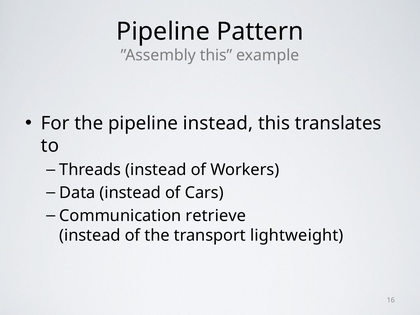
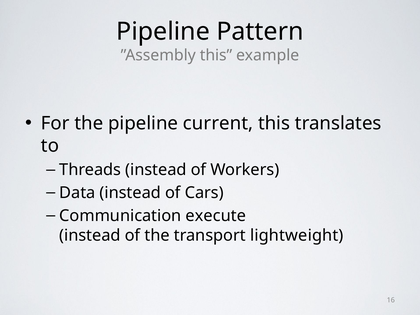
pipeline instead: instead -> current
retrieve: retrieve -> execute
